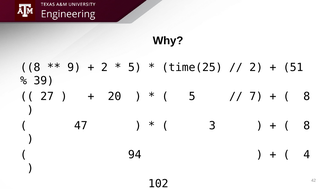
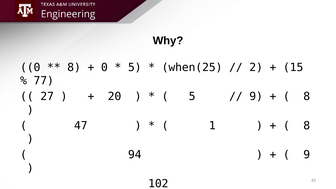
8 at (30, 67): 8 -> 0
9 at (74, 67): 9 -> 8
2 at (104, 67): 2 -> 0
time(25: time(25 -> when(25
51: 51 -> 15
39: 39 -> 77
7 at (256, 96): 7 -> 9
3: 3 -> 1
4 at (307, 155): 4 -> 9
